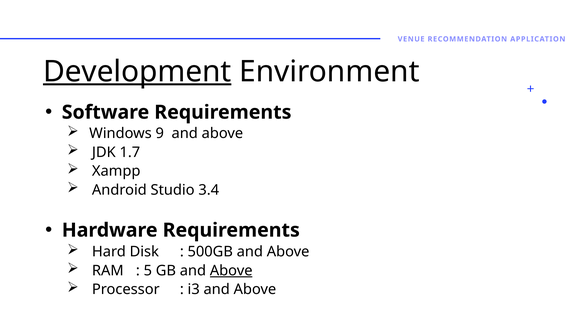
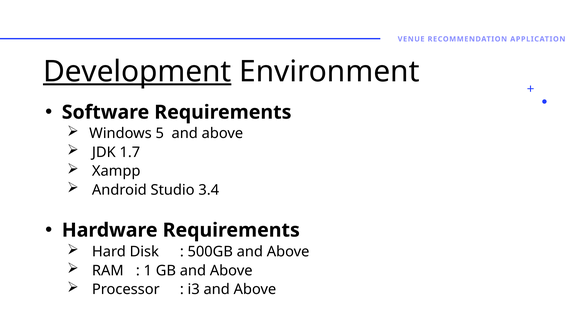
9: 9 -> 5
5: 5 -> 1
Above at (231, 271) underline: present -> none
